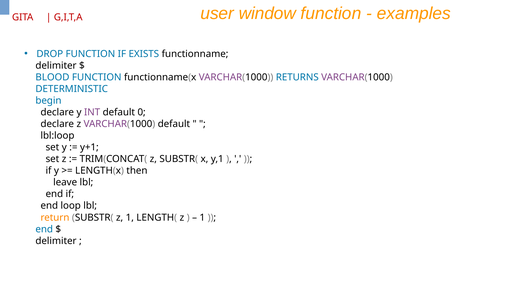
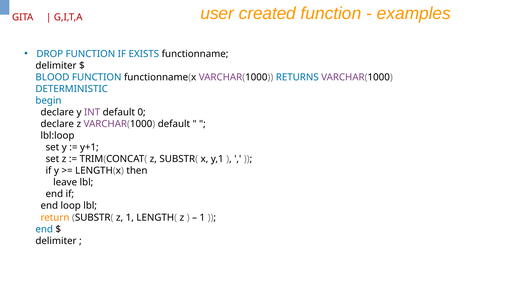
window: window -> created
